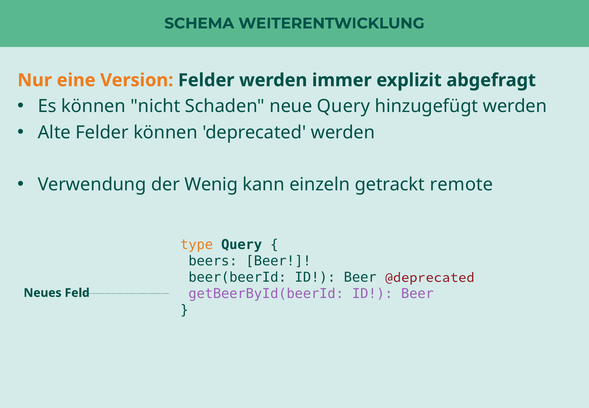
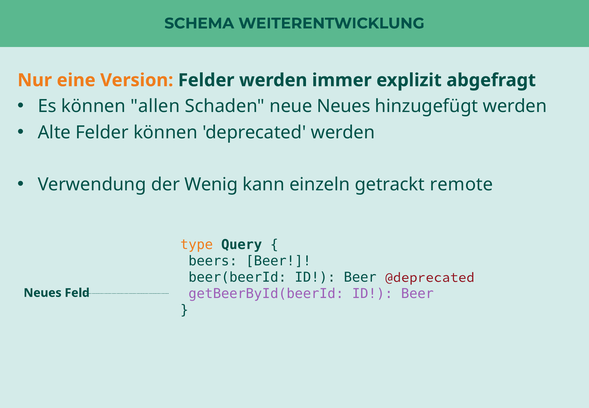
nicht: nicht -> allen
neue Query: Query -> Neues
